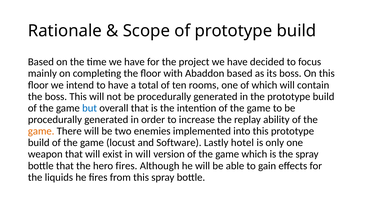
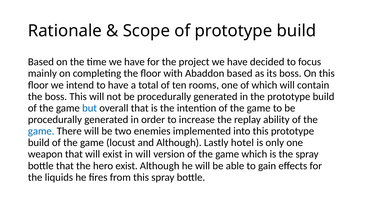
game at (41, 131) colour: orange -> blue
and Software: Software -> Although
hero fires: fires -> exist
